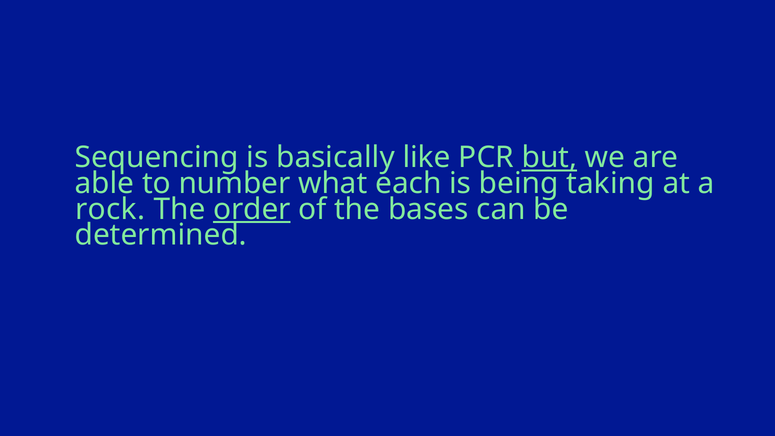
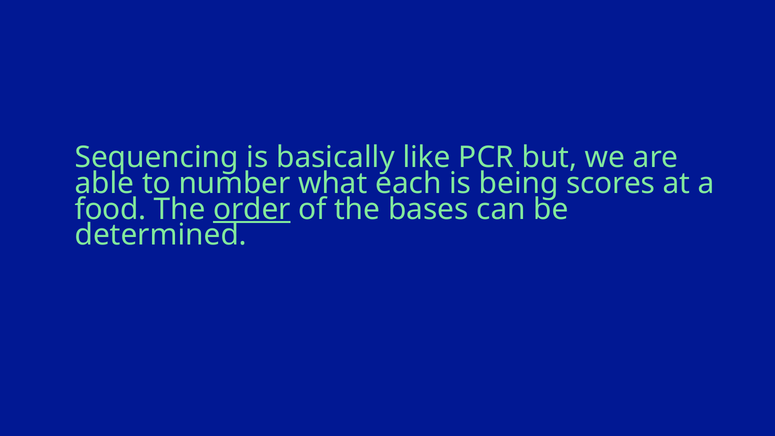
but underline: present -> none
taking: taking -> scores
rock: rock -> food
